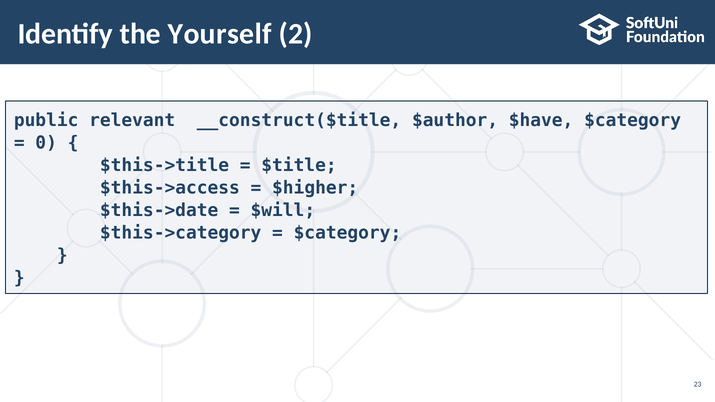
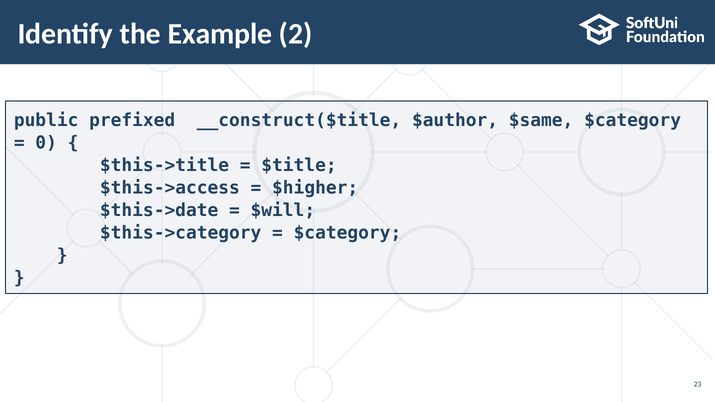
Yourself: Yourself -> Example
relevant: relevant -> prefixed
$have: $have -> $same
